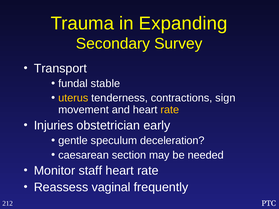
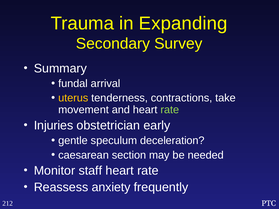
Transport: Transport -> Summary
stable: stable -> arrival
sign: sign -> take
rate at (170, 110) colour: yellow -> light green
vaginal: vaginal -> anxiety
